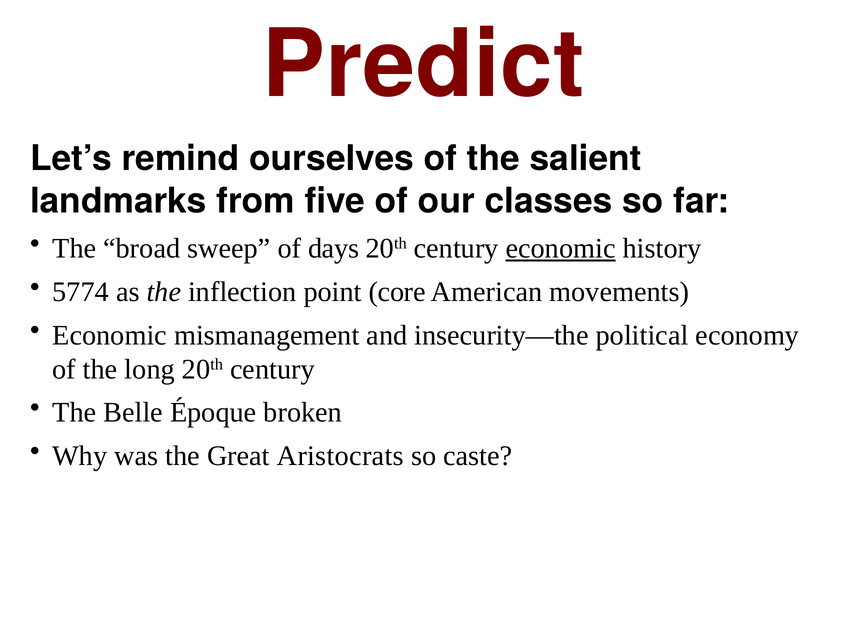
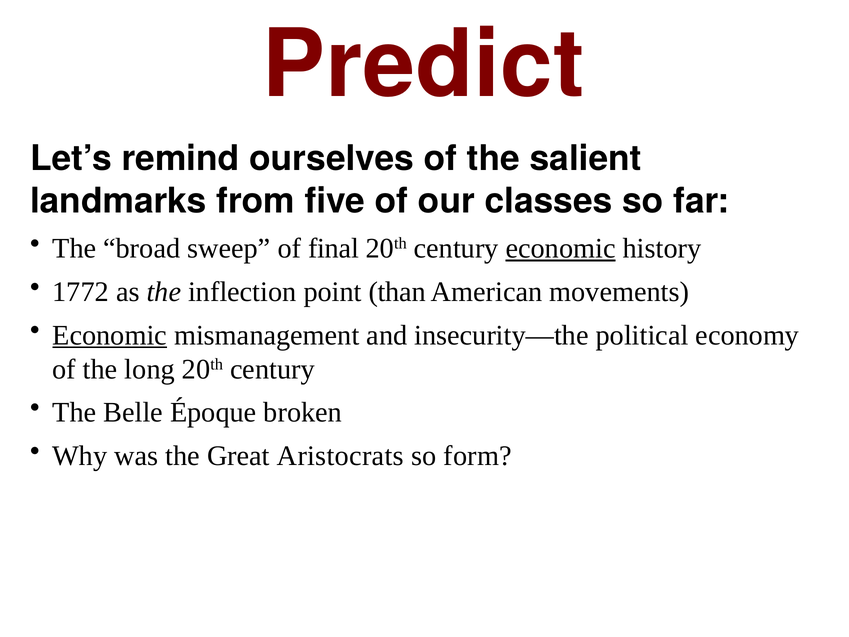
days: days -> final
5774: 5774 -> 1772
core: core -> than
Economic at (110, 335) underline: none -> present
caste: caste -> form
